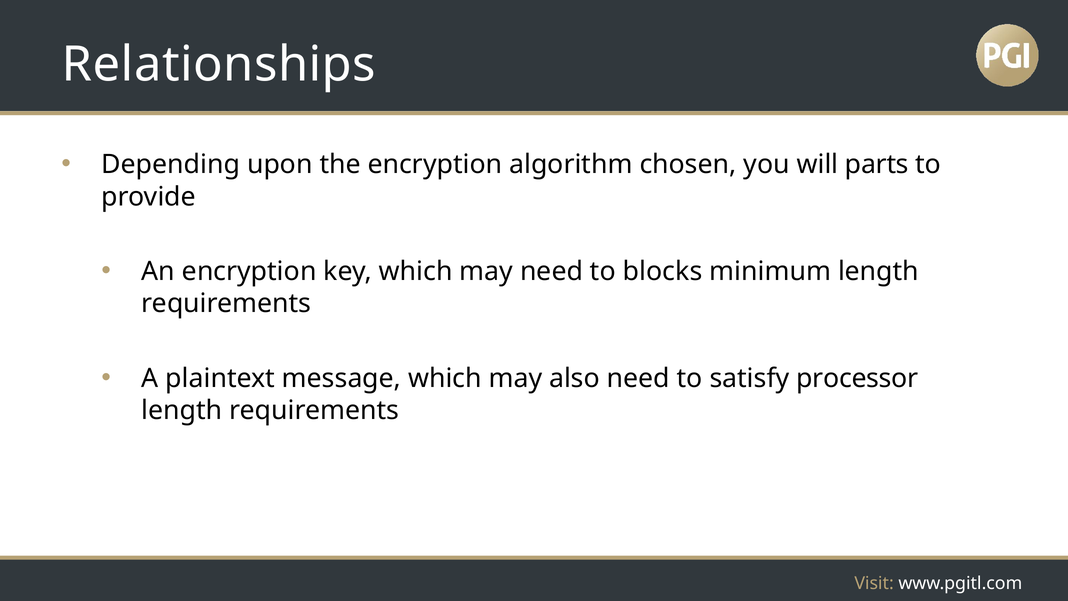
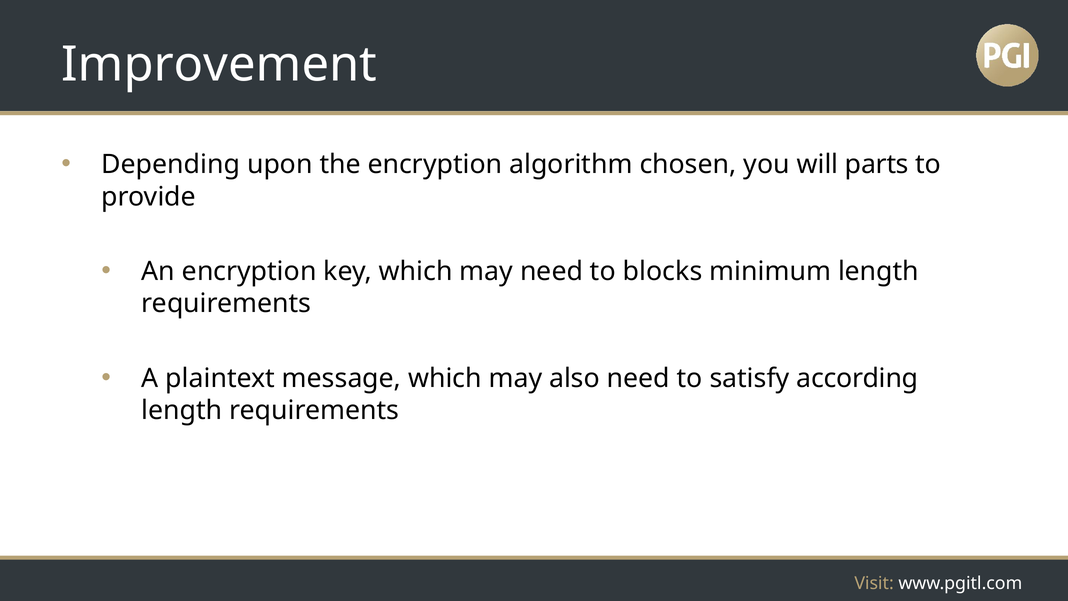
Relationships: Relationships -> Improvement
processor: processor -> according
